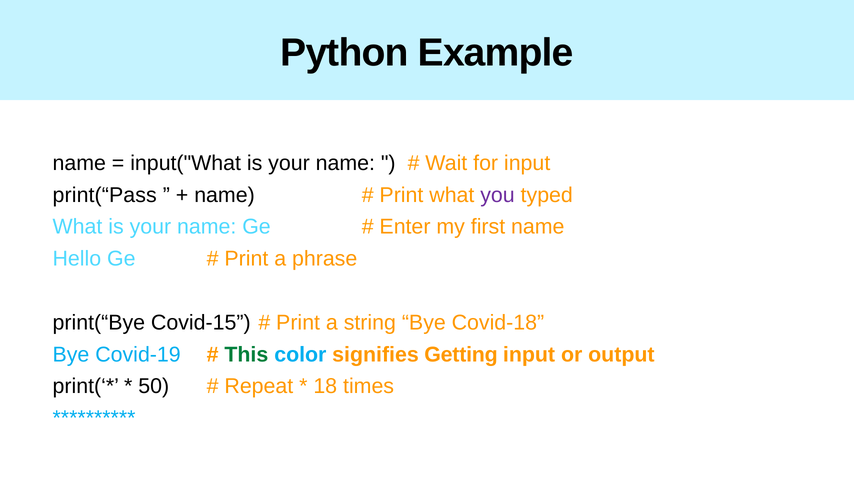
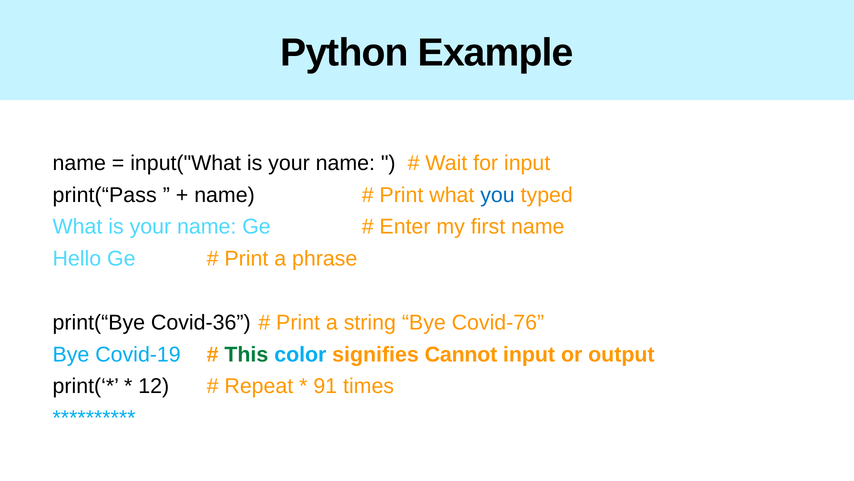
you colour: purple -> blue
Covid-15: Covid-15 -> Covid-36
Covid-18: Covid-18 -> Covid-76
Getting: Getting -> Cannot
50: 50 -> 12
18: 18 -> 91
